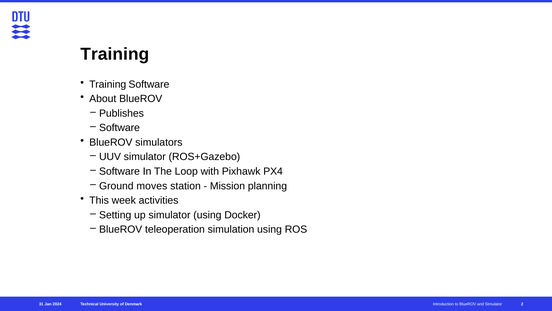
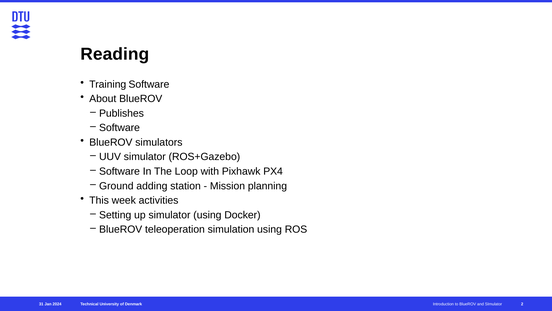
Training at (115, 54): Training -> Reading
moves: moves -> adding
